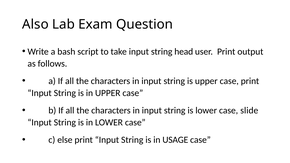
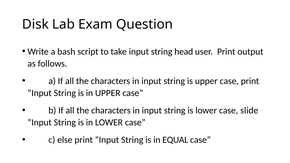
Also: Also -> Disk
USAGE: USAGE -> EQUAL
